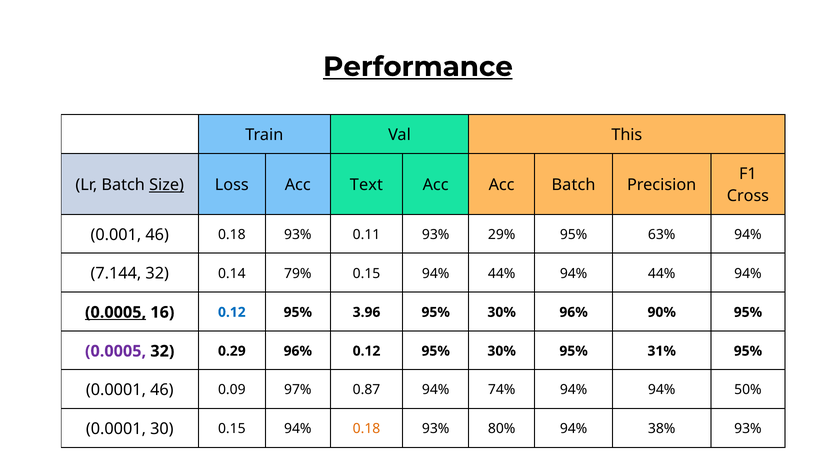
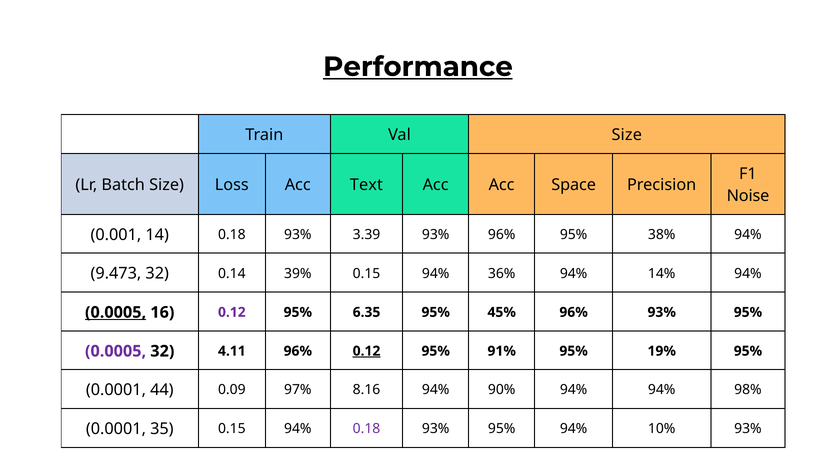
Val This: This -> Size
Size at (167, 185) underline: present -> none
Acc Batch: Batch -> Space
Cross: Cross -> Noise
0.001 46: 46 -> 14
0.11: 0.11 -> 3.39
93% 29%: 29% -> 96%
63%: 63% -> 38%
7.144: 7.144 -> 9.473
79%: 79% -> 39%
0.15 94% 44%: 44% -> 36%
44% at (662, 273): 44% -> 14%
0.12 at (232, 312) colour: blue -> purple
3.96: 3.96 -> 6.35
30% at (502, 312): 30% -> 45%
96% 90%: 90% -> 93%
0.29: 0.29 -> 4.11
0.12 at (367, 351) underline: none -> present
30% at (502, 351): 30% -> 91%
31%: 31% -> 19%
0.0001 46: 46 -> 44
0.87: 0.87 -> 8.16
74%: 74% -> 90%
50%: 50% -> 98%
30: 30 -> 35
0.18 at (367, 428) colour: orange -> purple
80% at (502, 428): 80% -> 95%
38%: 38% -> 10%
